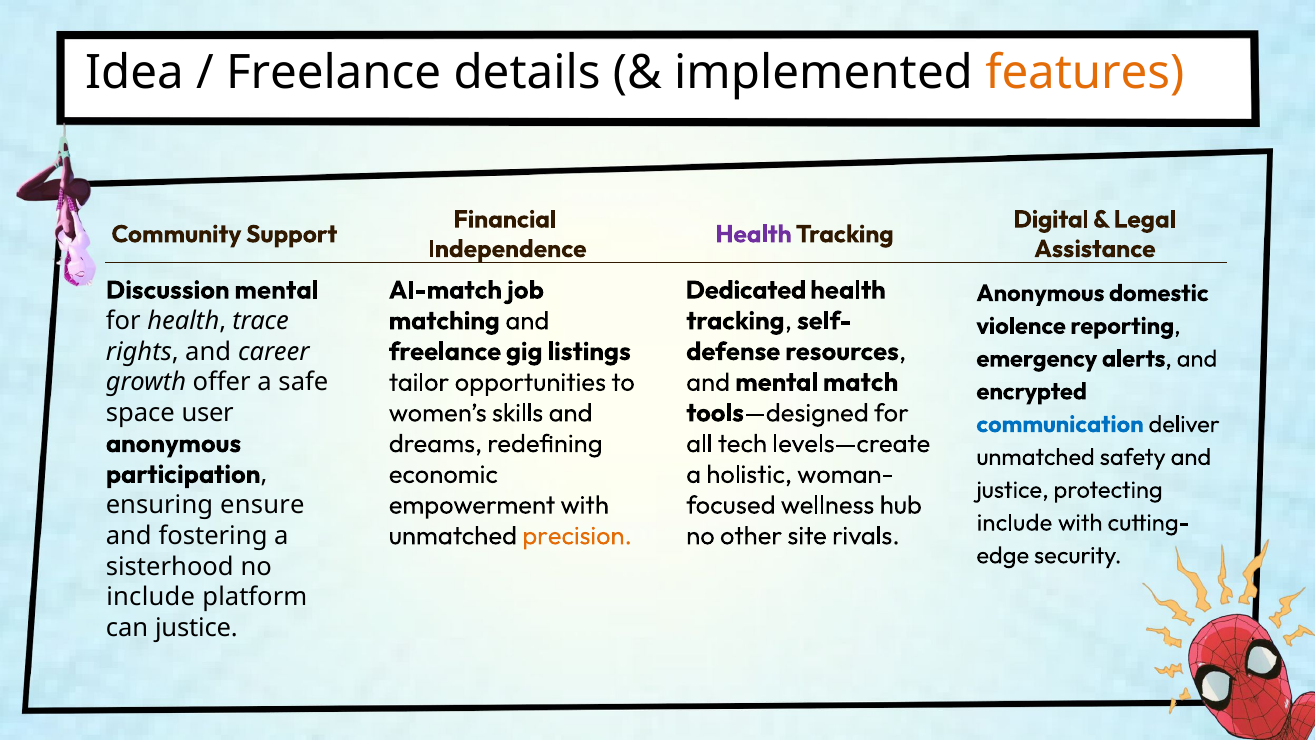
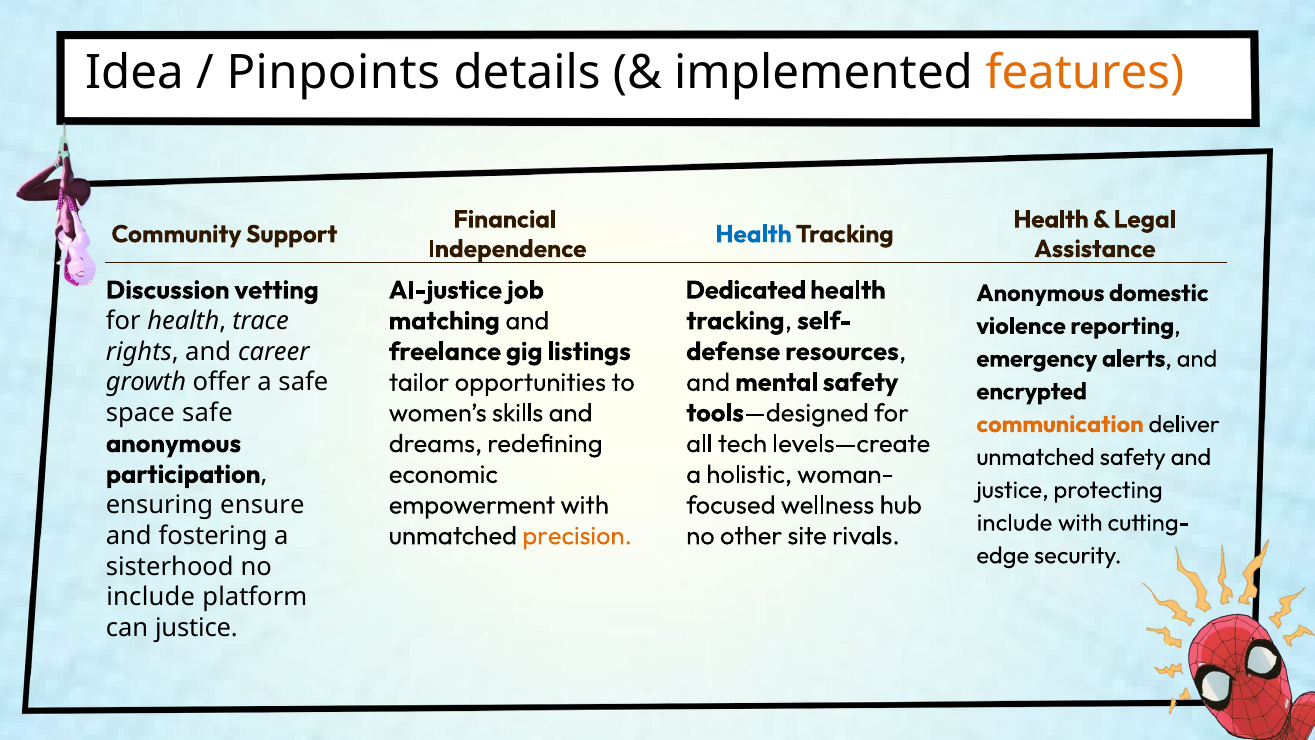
Freelance at (334, 72): Freelance -> Pinpoints
Digital at (1051, 219): Digital -> Health
Health at (754, 234) colour: purple -> blue
Discussion mental: mental -> vetting
AI-match: AI-match -> AI-justice
mental match: match -> safety
space user: user -> safe
communication colour: blue -> orange
